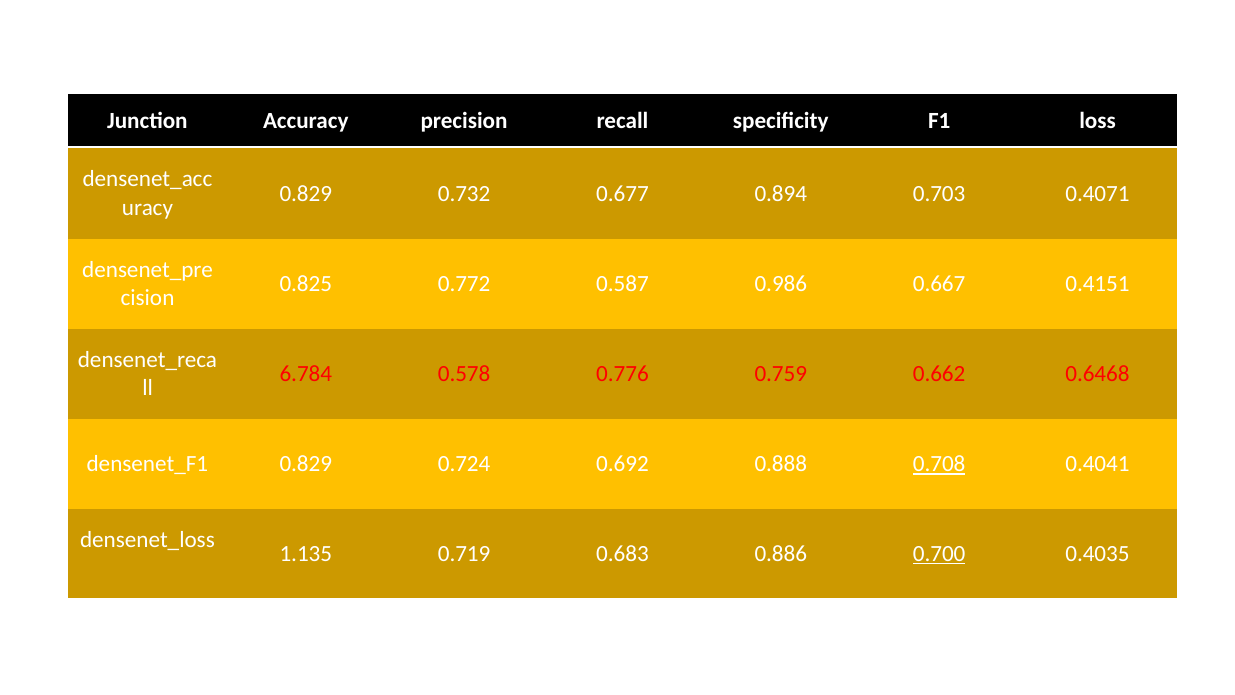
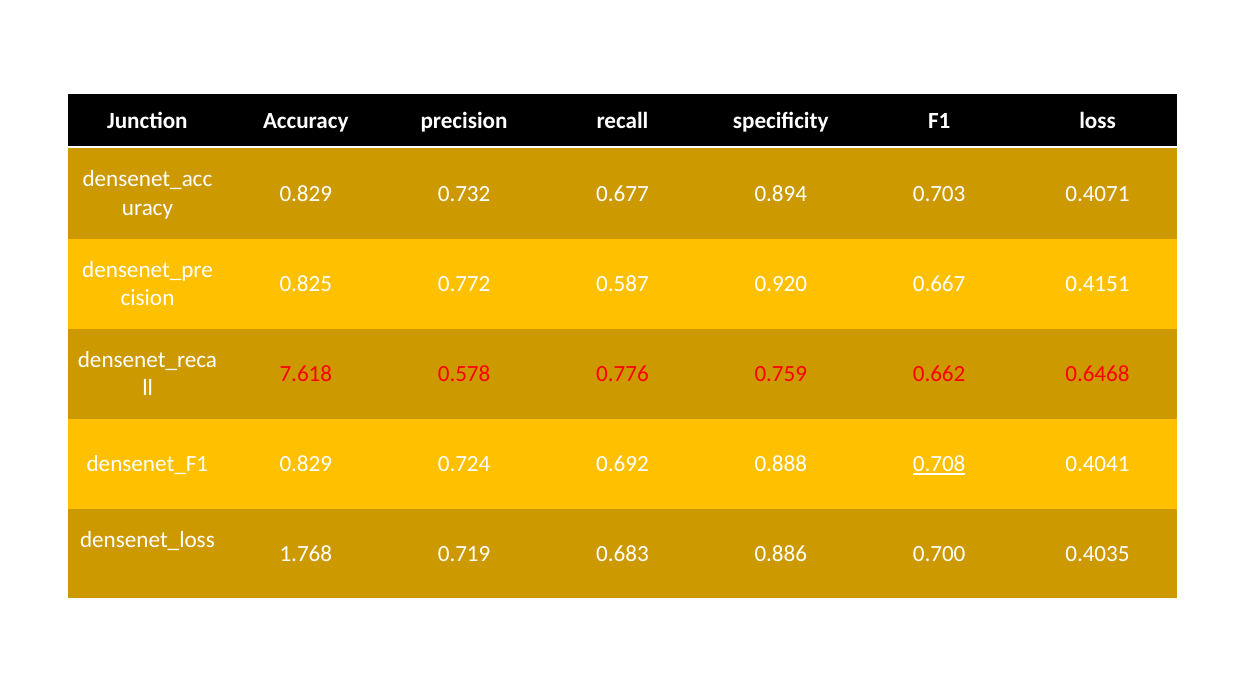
0.986: 0.986 -> 0.920
6.784: 6.784 -> 7.618
1.135: 1.135 -> 1.768
0.700 underline: present -> none
